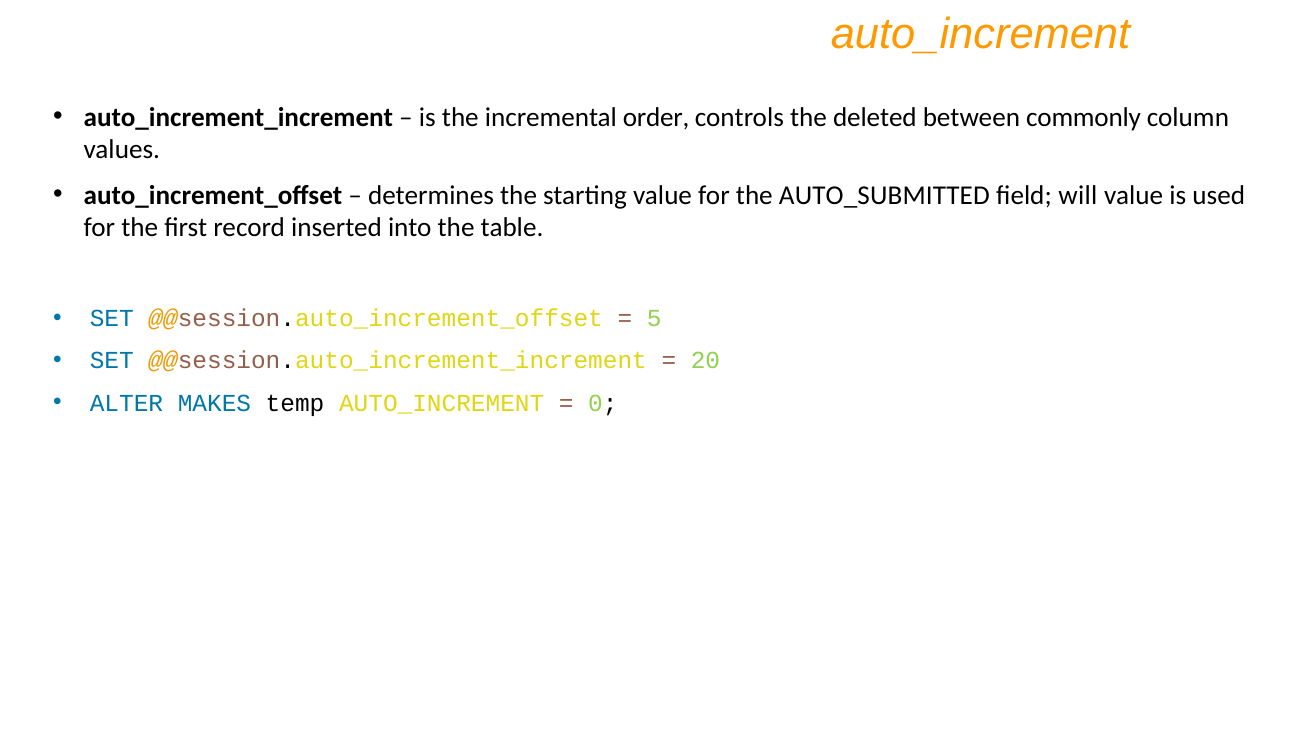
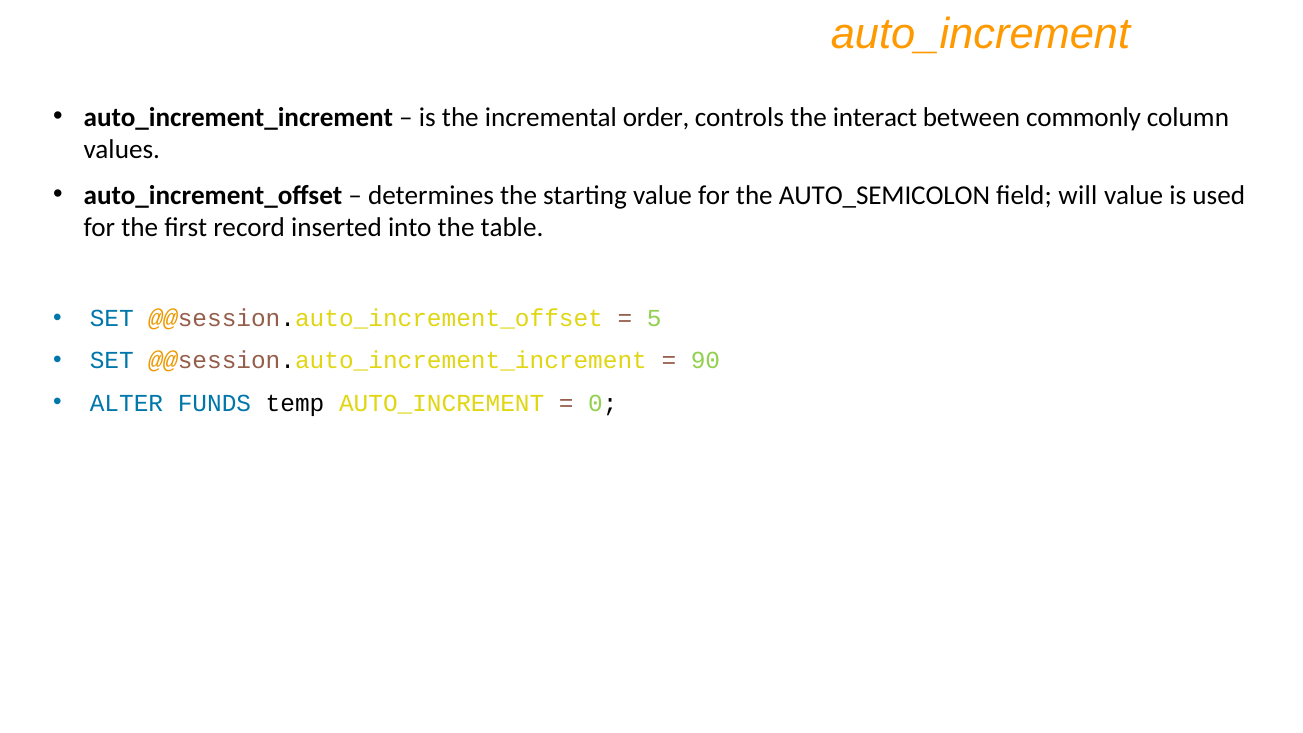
deleted: deleted -> interact
AUTO_SUBMITTED: AUTO_SUBMITTED -> AUTO_SEMICOLON
20: 20 -> 90
MAKES: MAKES -> FUNDS
